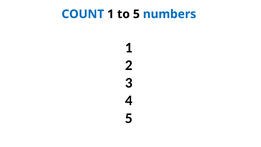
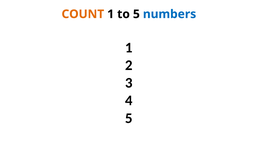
COUNT colour: blue -> orange
